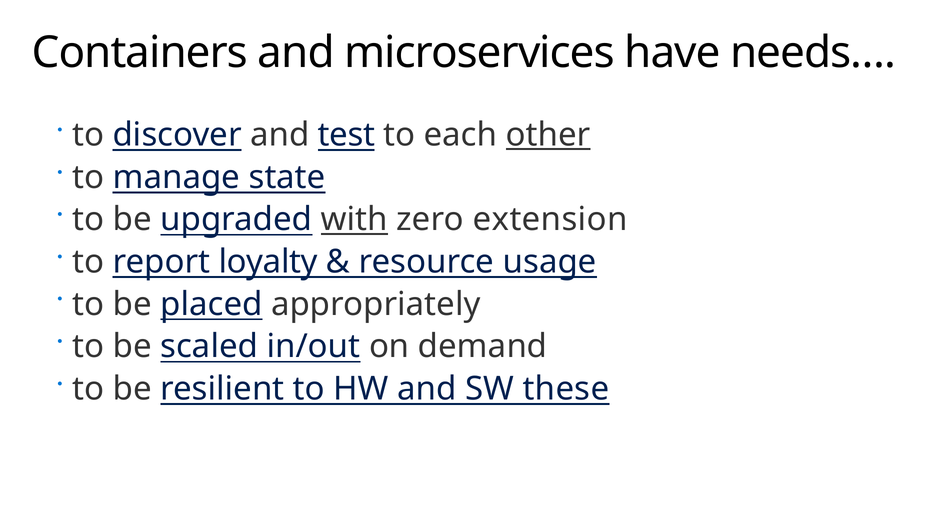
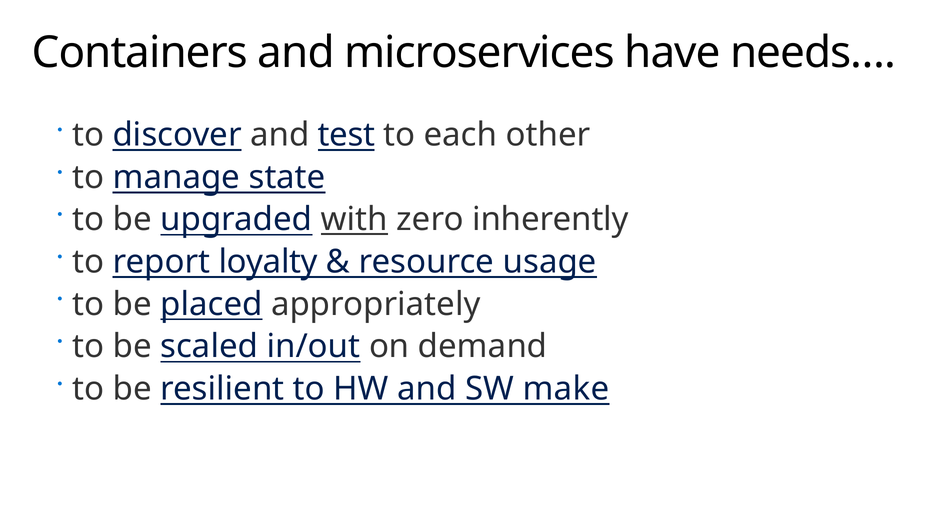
other underline: present -> none
extension: extension -> inherently
these: these -> make
